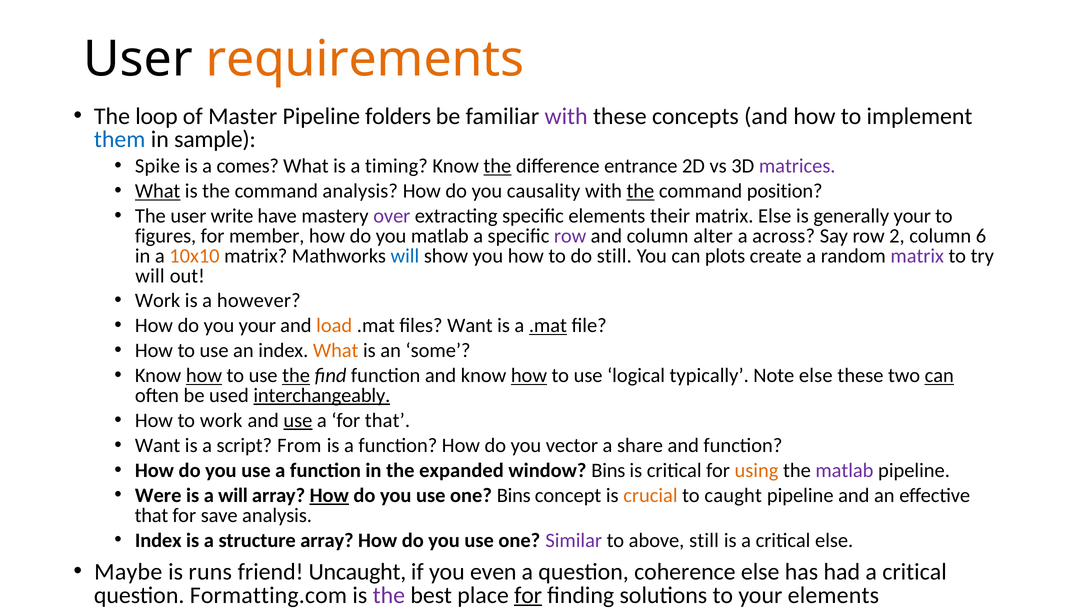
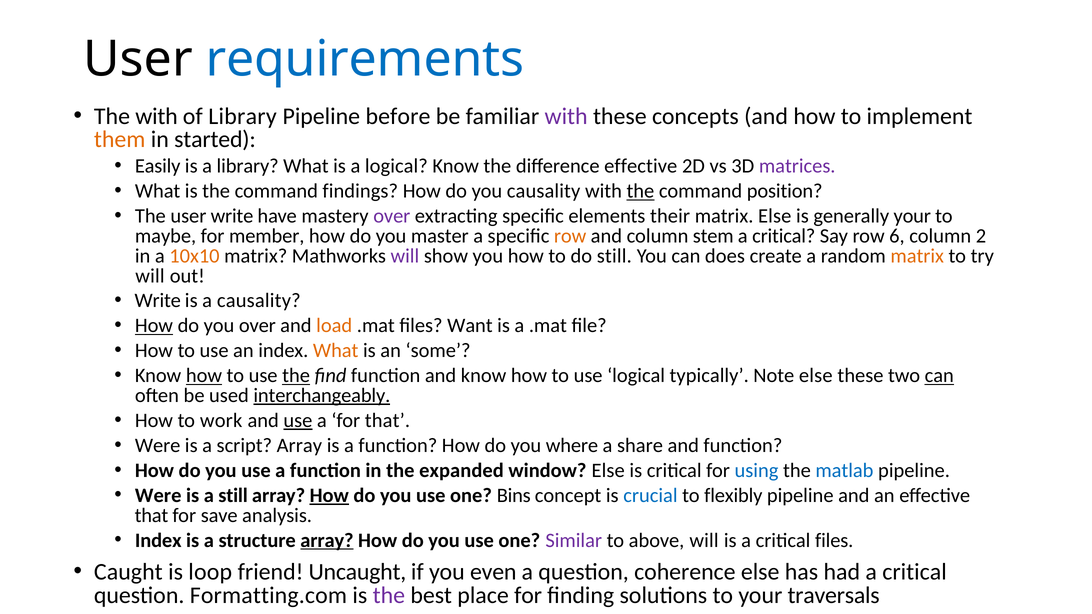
requirements colour: orange -> blue
The loop: loop -> with
of Master: Master -> Library
folders: folders -> before
them colour: blue -> orange
sample: sample -> started
Spike: Spike -> Easily
a comes: comes -> library
a timing: timing -> logical
the at (497, 166) underline: present -> none
difference entrance: entrance -> effective
What at (158, 191) underline: present -> none
command analysis: analysis -> findings
figures: figures -> maybe
you matlab: matlab -> master
row at (570, 236) colour: purple -> orange
alter: alter -> stem
across at (784, 236): across -> critical
2: 2 -> 6
6: 6 -> 2
will at (405, 256) colour: blue -> purple
plots: plots -> does
matrix at (917, 256) colour: purple -> orange
Work at (158, 301): Work -> Write
a however: however -> causality
How at (154, 326) underline: none -> present
you your: your -> over
.mat at (548, 326) underline: present -> none
how at (529, 376) underline: present -> none
Want at (158, 446): Want -> Were
script From: From -> Array
vector: vector -> where
window Bins: Bins -> Else
using colour: orange -> blue
matlab at (844, 471) colour: purple -> blue
a will: will -> still
crucial colour: orange -> blue
caught: caught -> flexibly
array at (327, 541) underline: none -> present
above still: still -> will
critical else: else -> files
Maybe: Maybe -> Caught
runs: runs -> loop
for at (528, 595) underline: present -> none
your elements: elements -> traversals
